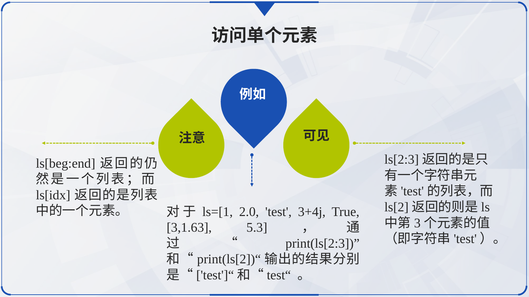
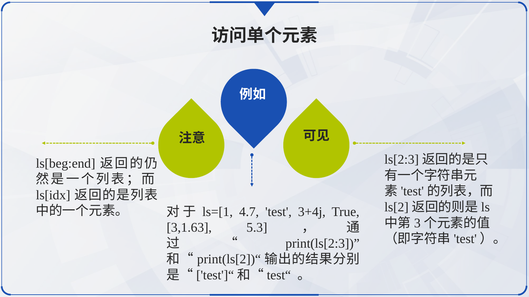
2.0: 2.0 -> 4.7
